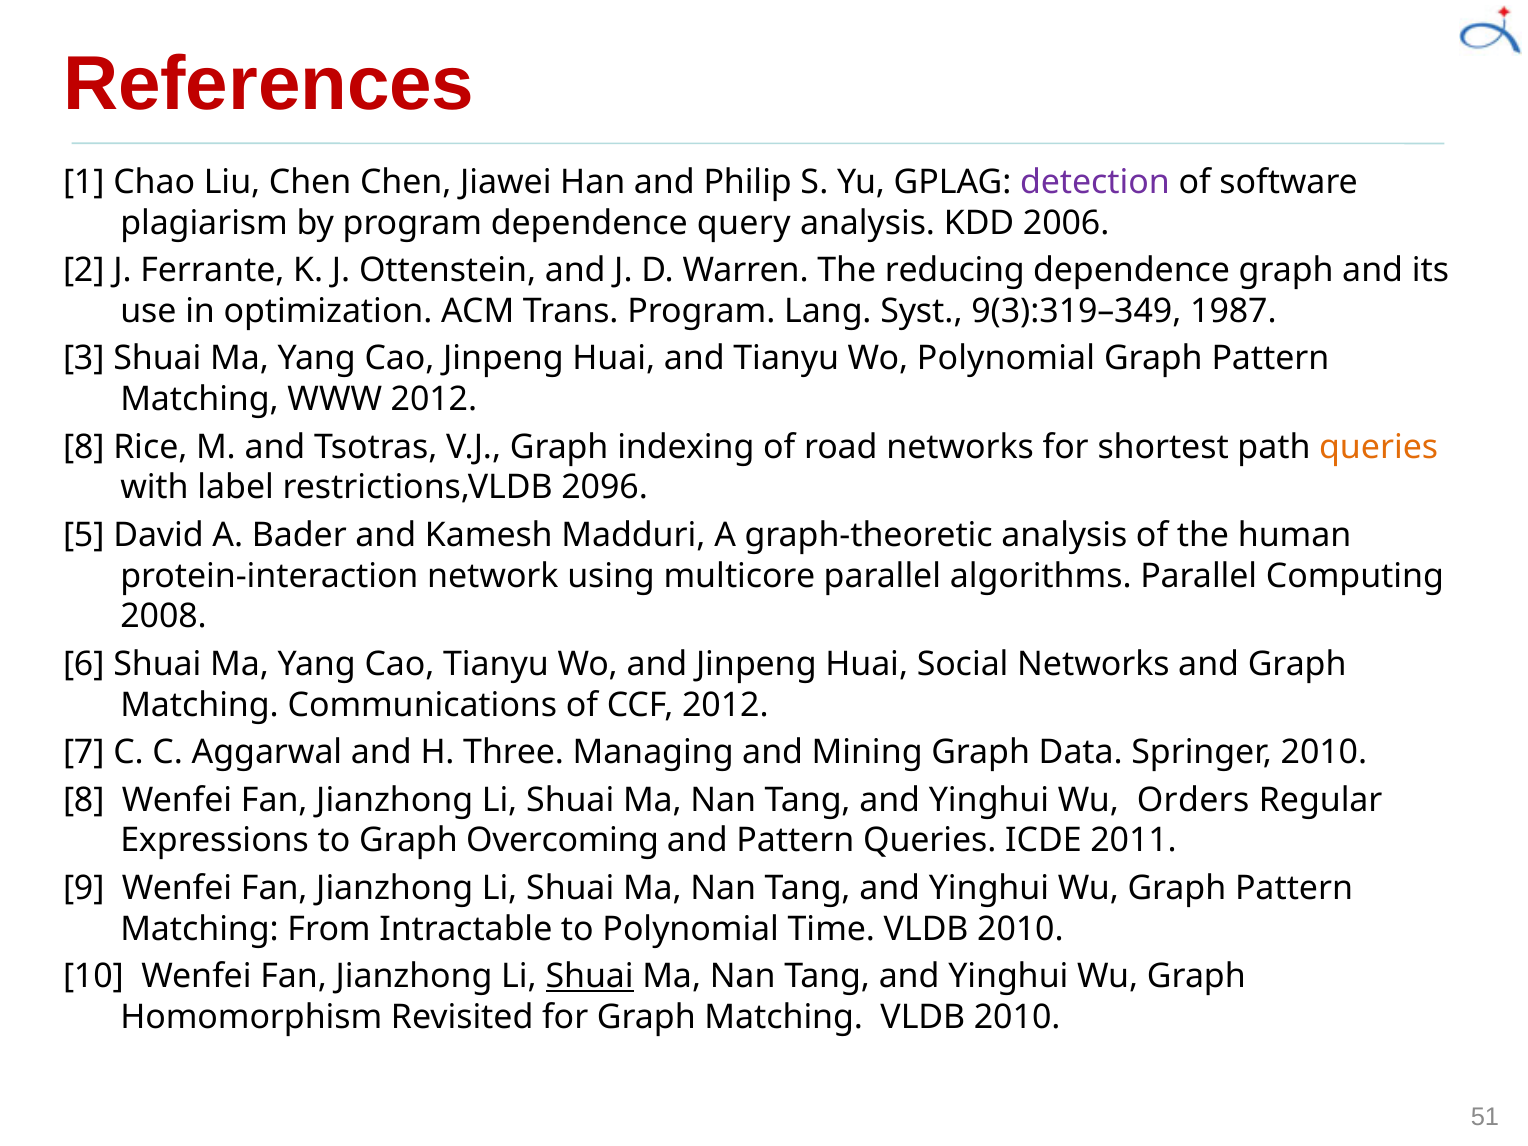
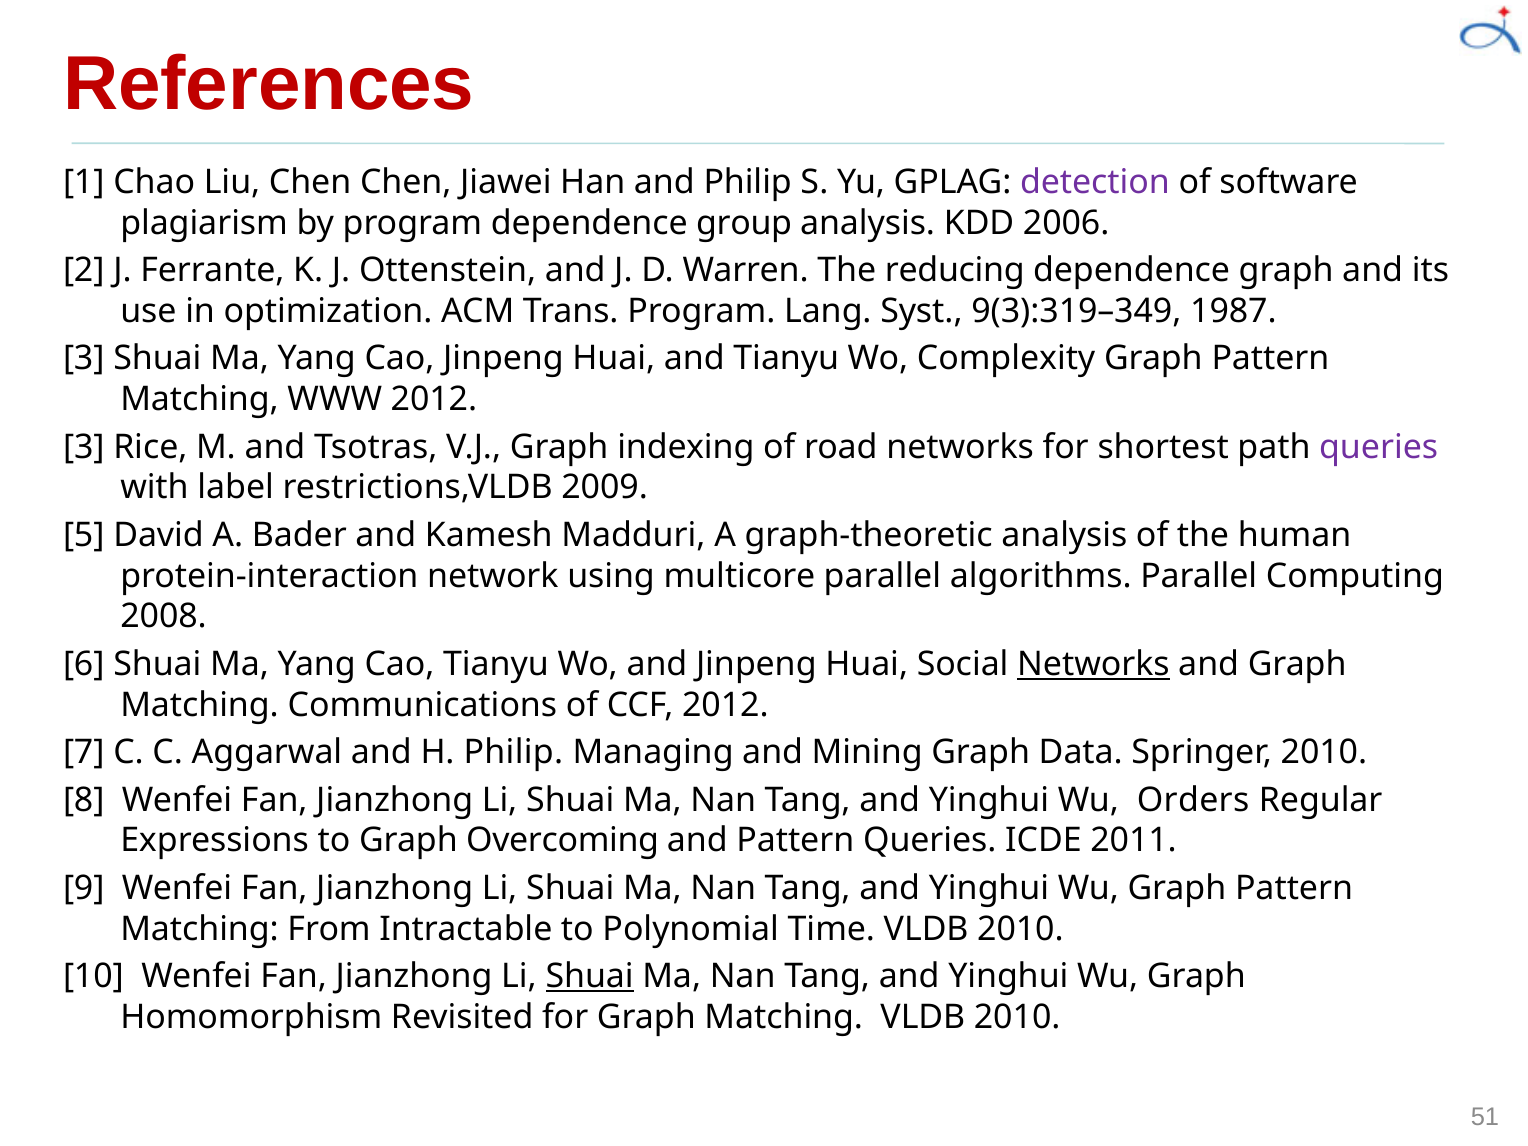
query: query -> group
Wo Polynomial: Polynomial -> Complexity
8 at (84, 447): 8 -> 3
queries at (1379, 447) colour: orange -> purple
2096: 2096 -> 2009
Networks at (1093, 664) underline: none -> present
H Three: Three -> Philip
